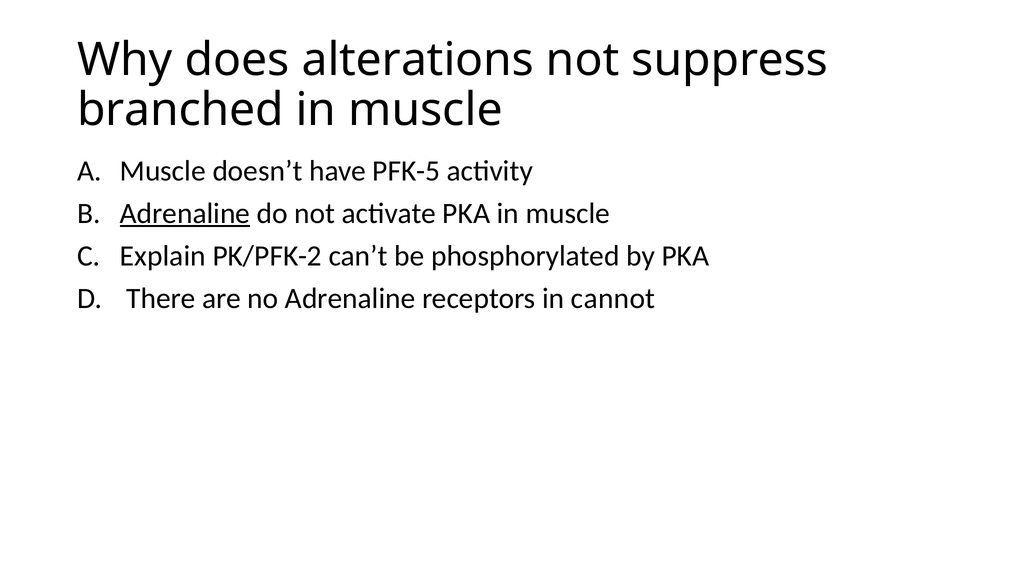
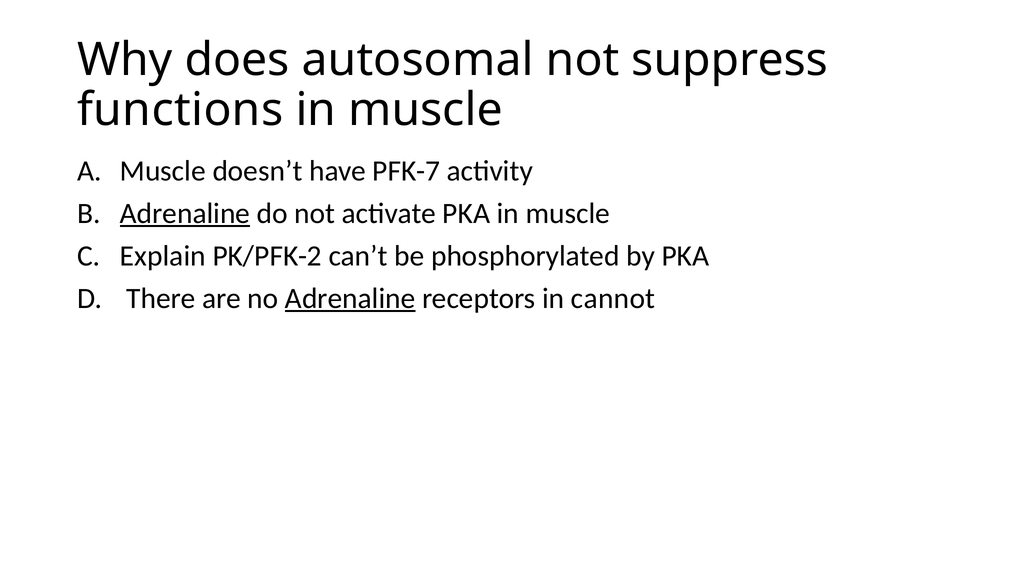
alterations: alterations -> autosomal
branched: branched -> functions
PFK-5: PFK-5 -> PFK-7
Adrenaline at (350, 298) underline: none -> present
